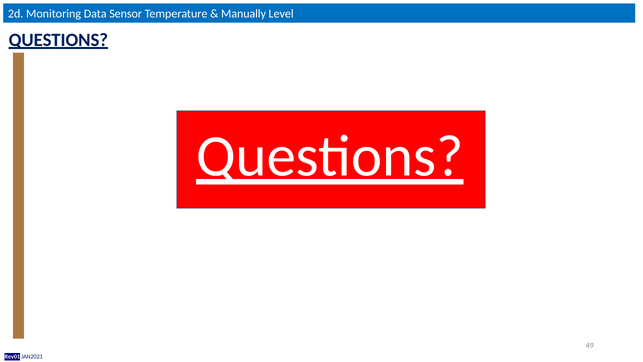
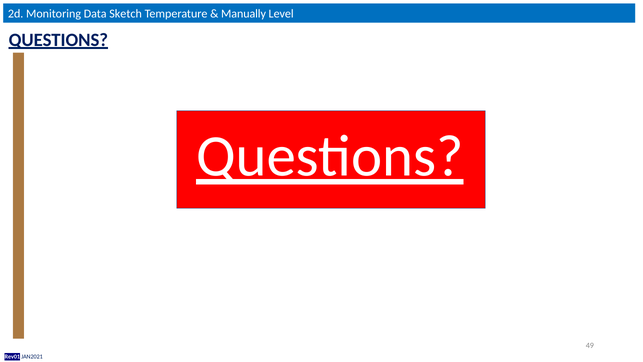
Sensor: Sensor -> Sketch
